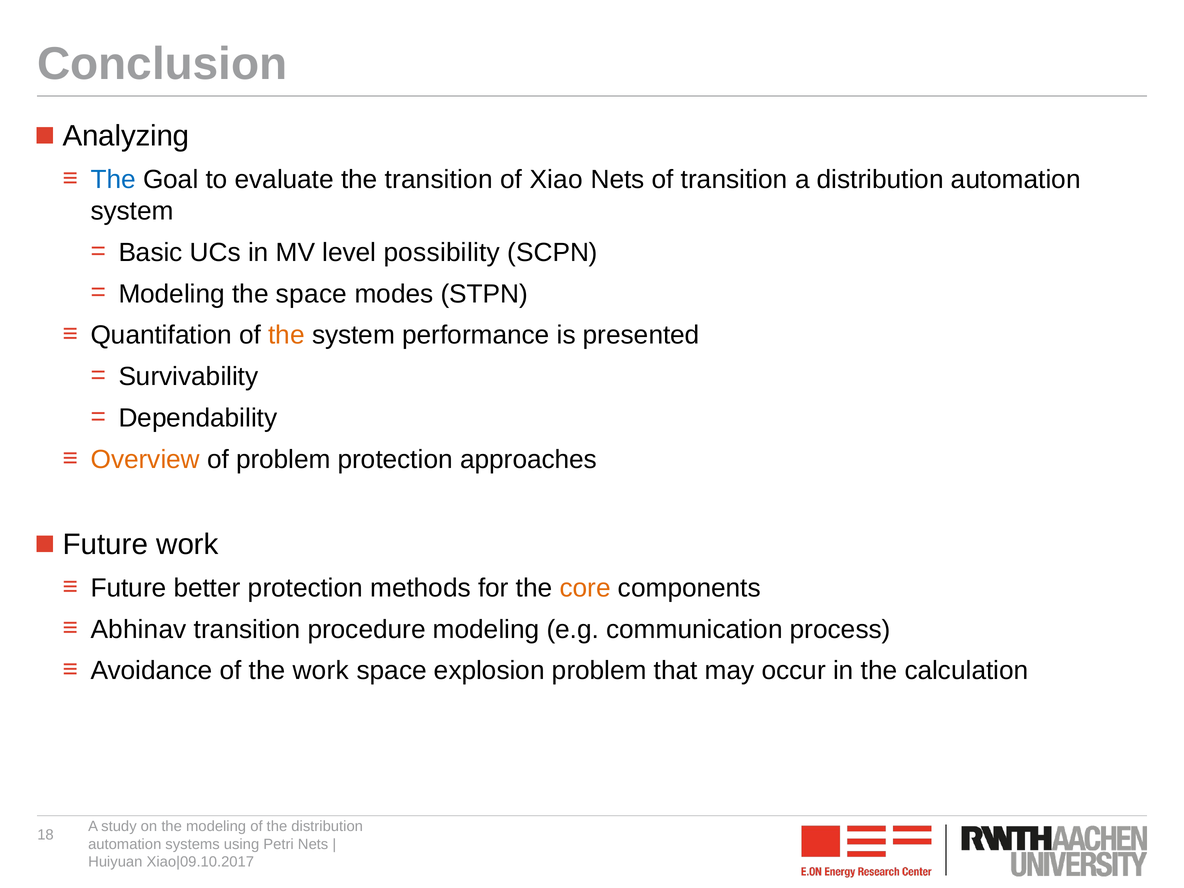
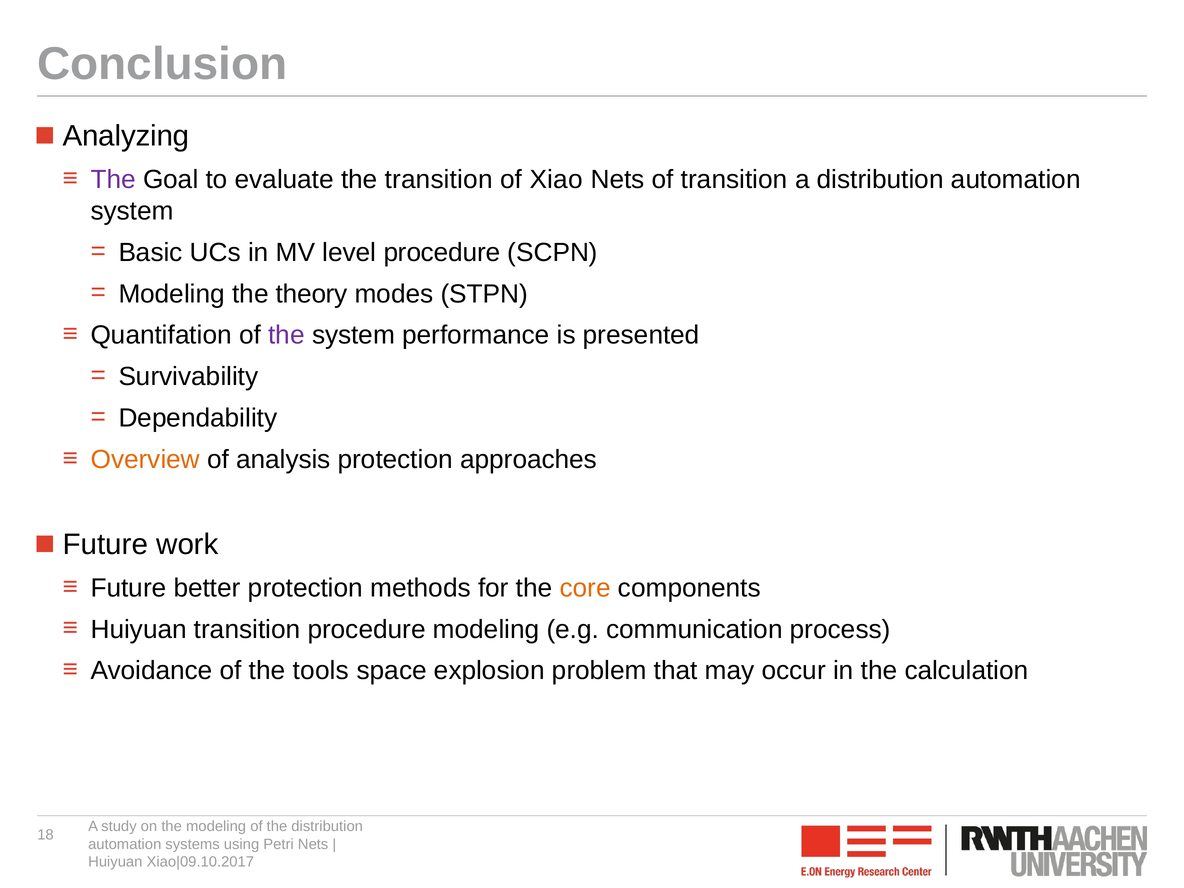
The at (113, 179) colour: blue -> purple
level possibility: possibility -> procedure
the space: space -> theory
the at (286, 335) colour: orange -> purple
of problem: problem -> analysis
Abhinav at (139, 629): Abhinav -> Huiyuan
the work: work -> tools
